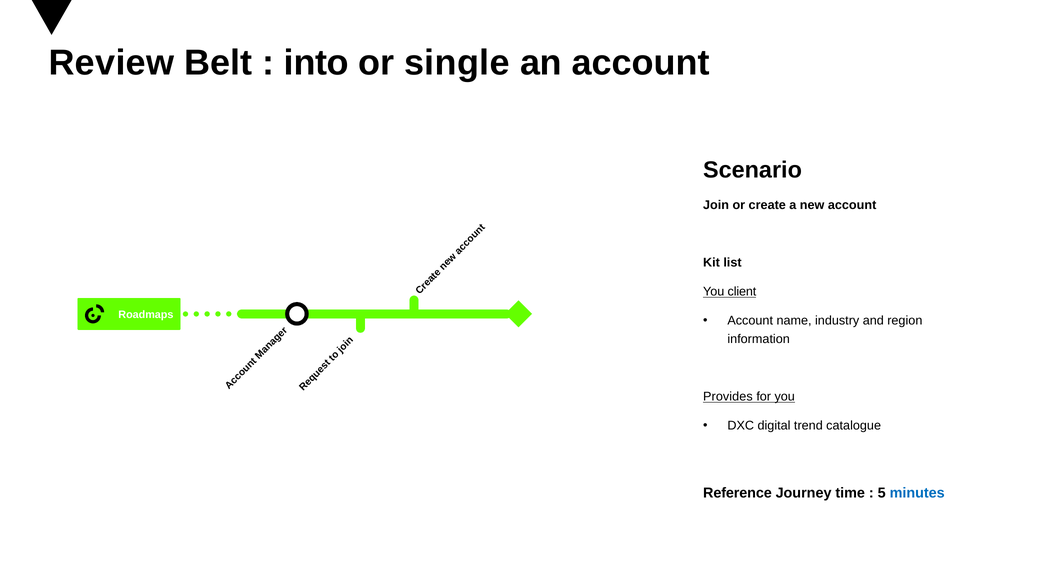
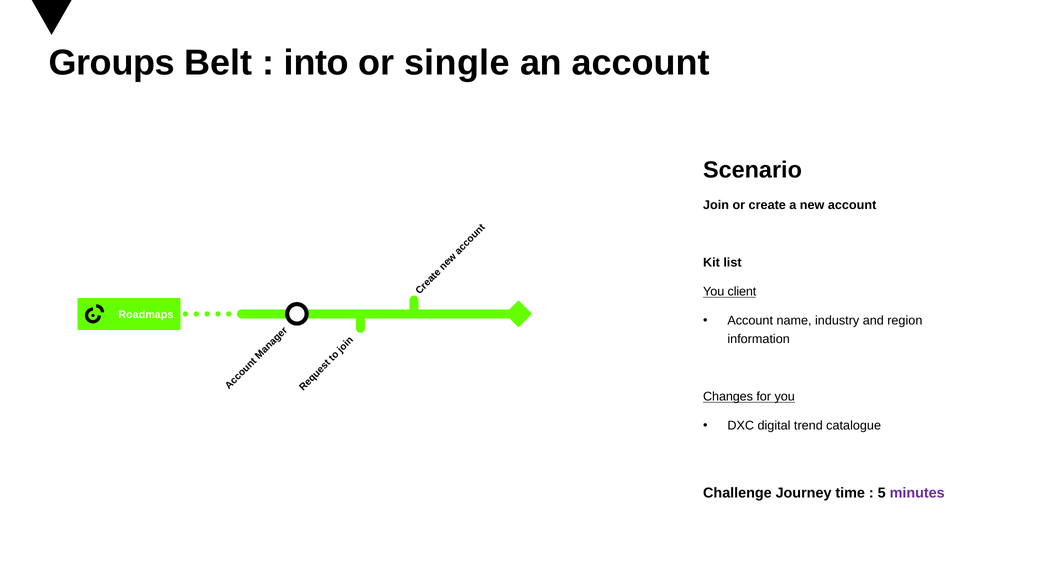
Review: Review -> Groups
Provides: Provides -> Changes
Reference: Reference -> Challenge
minutes colour: blue -> purple
